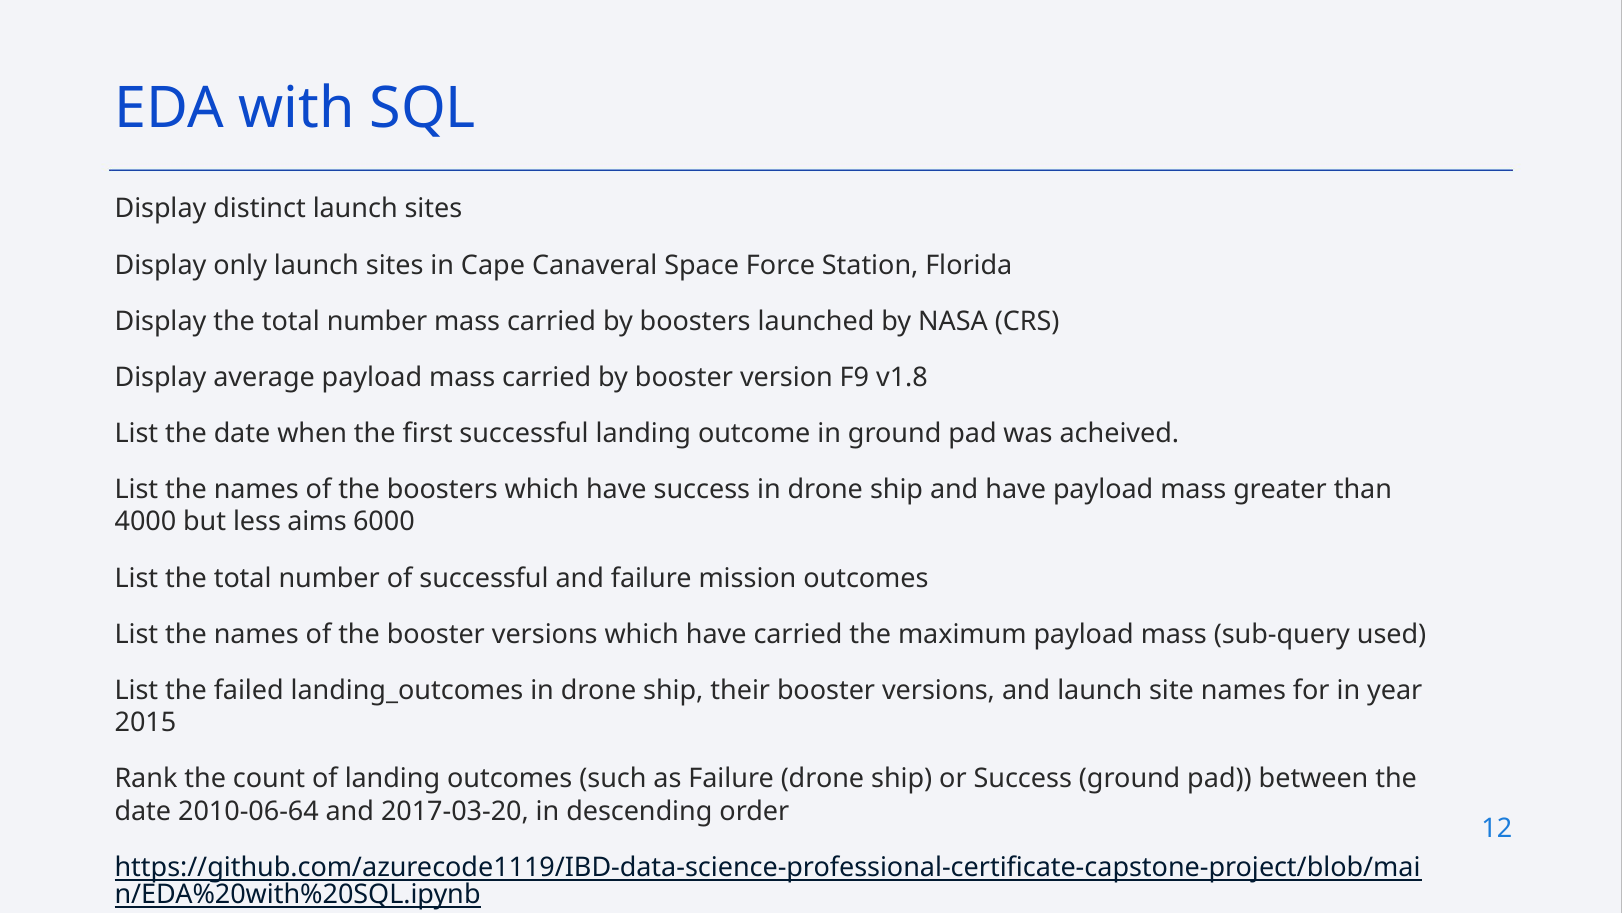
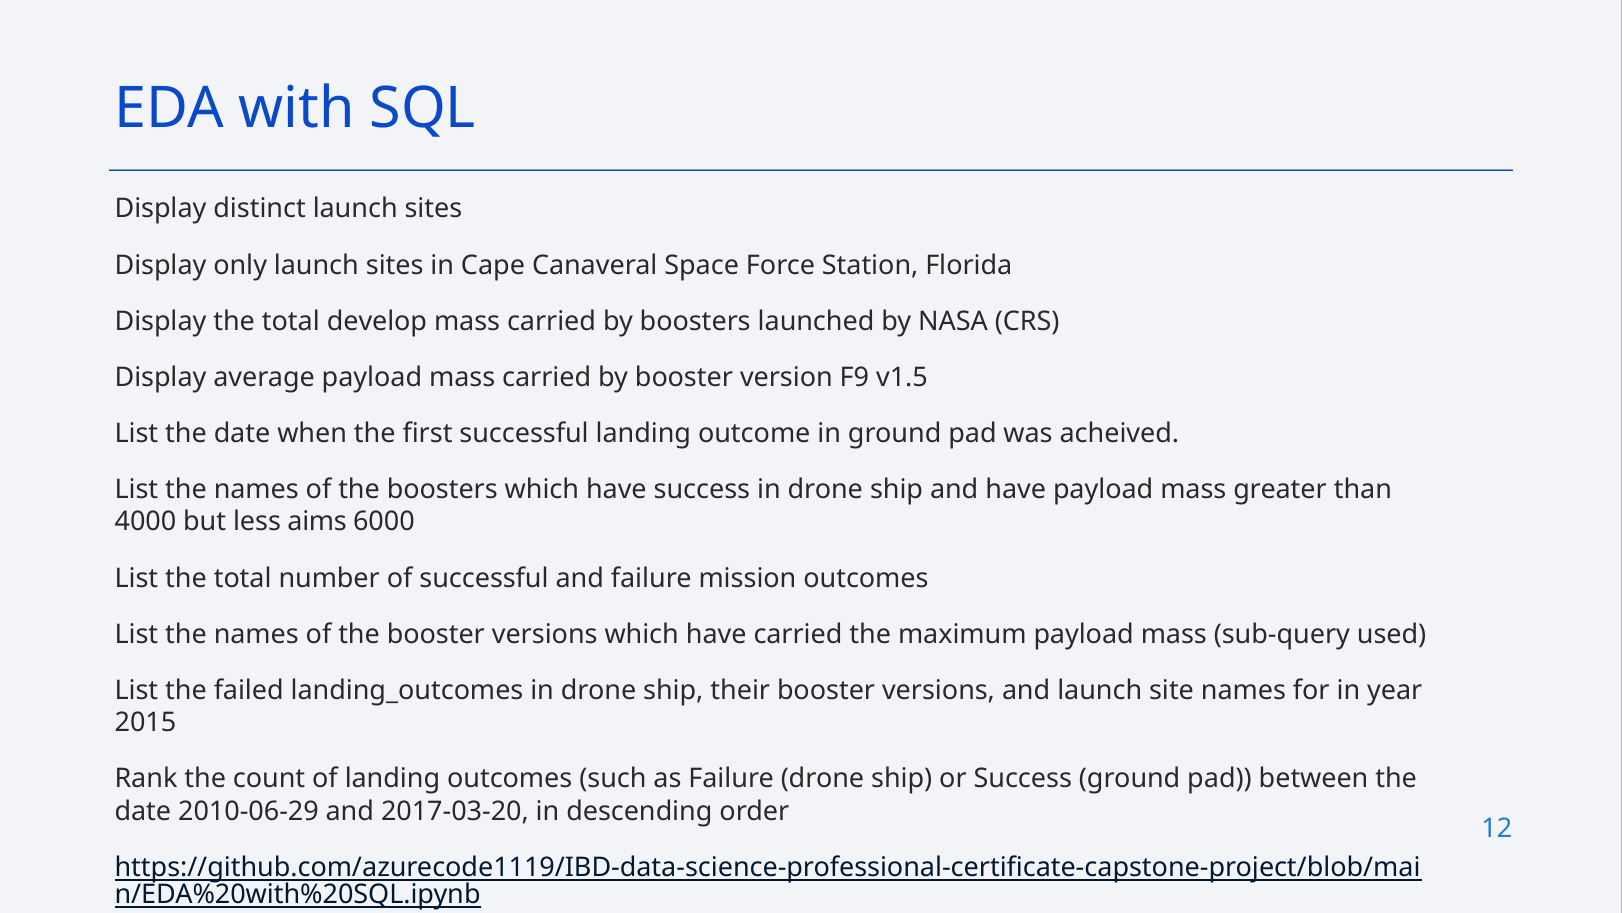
Display the total number: number -> develop
v1.8: v1.8 -> v1.5
2010-06-64: 2010-06-64 -> 2010-06-29
